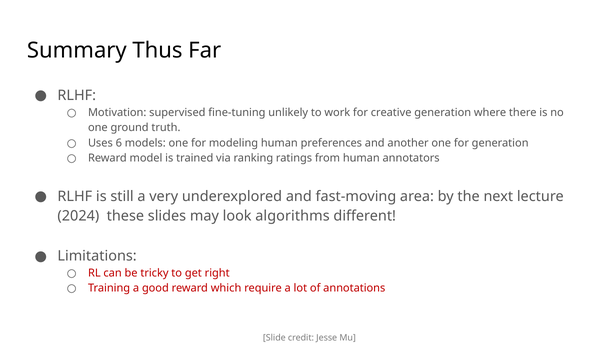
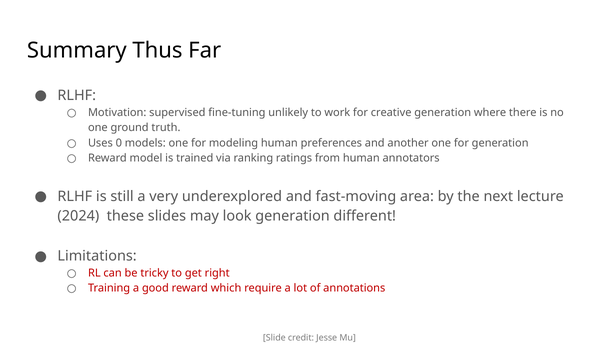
6: 6 -> 0
look algorithms: algorithms -> generation
